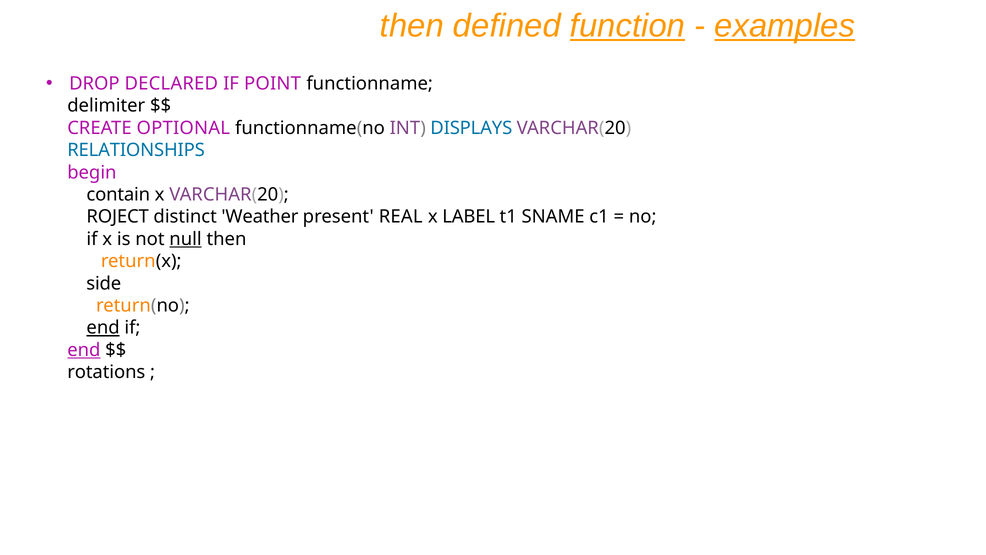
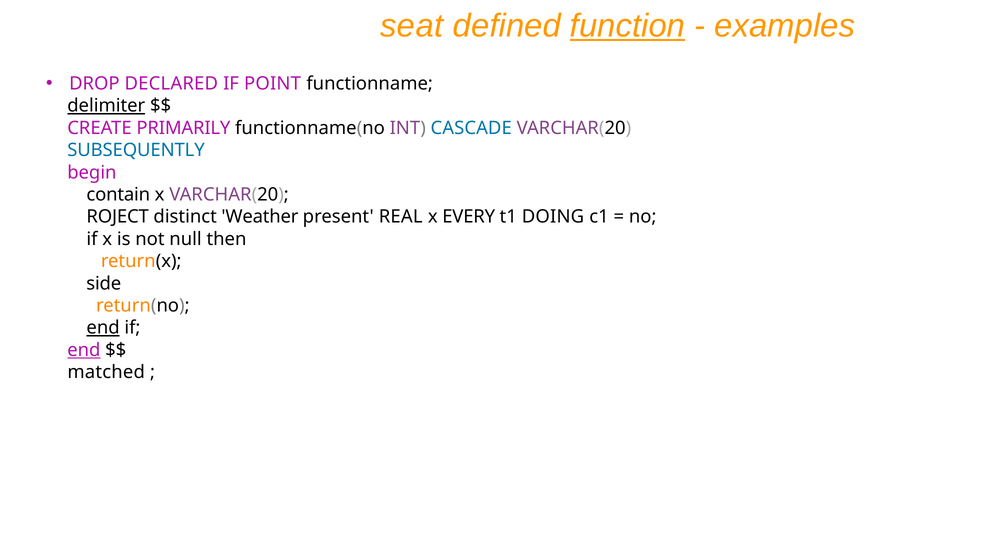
then at (412, 26): then -> seat
examples underline: present -> none
delimiter underline: none -> present
OPTIONAL: OPTIONAL -> PRIMARILY
DISPLAYS: DISPLAYS -> CASCADE
RELATIONSHIPS: RELATIONSHIPS -> SUBSEQUENTLY
LABEL: LABEL -> EVERY
SNAME: SNAME -> DOING
null underline: present -> none
rotations: rotations -> matched
